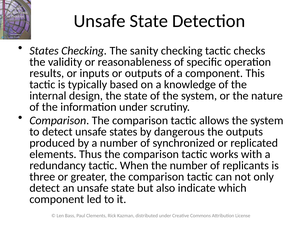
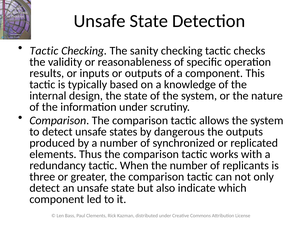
States at (44, 51): States -> Tactic
